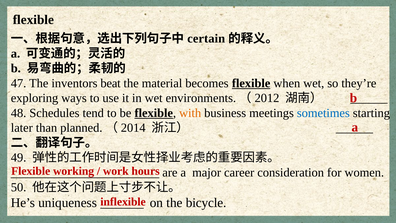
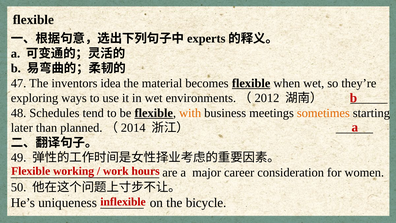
certain: certain -> experts
beat: beat -> idea
sometimes colour: blue -> orange
